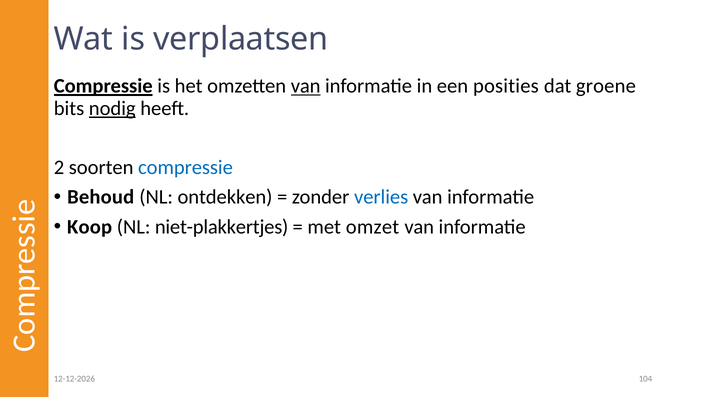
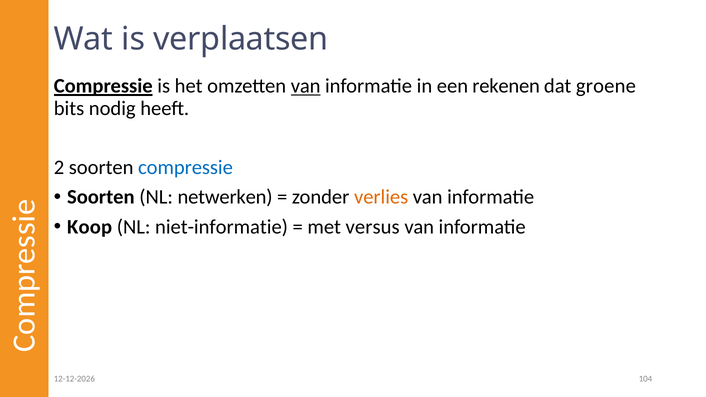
posities: posities -> rekenen
nodig underline: present -> none
Behoud at (101, 197): Behoud -> Soorten
ontdekken: ontdekken -> netwerken
verlies colour: blue -> orange
niet-plakkertjes: niet-plakkertjes -> niet-informatie
omzet: omzet -> versus
